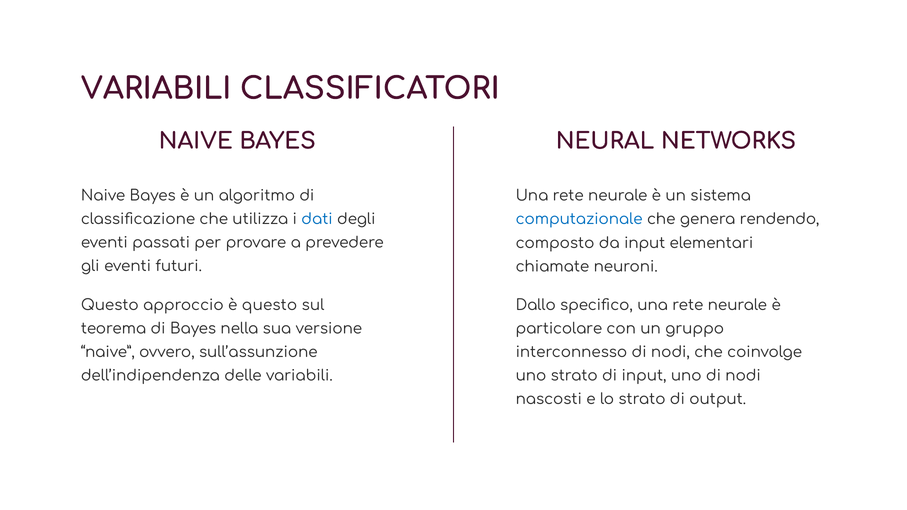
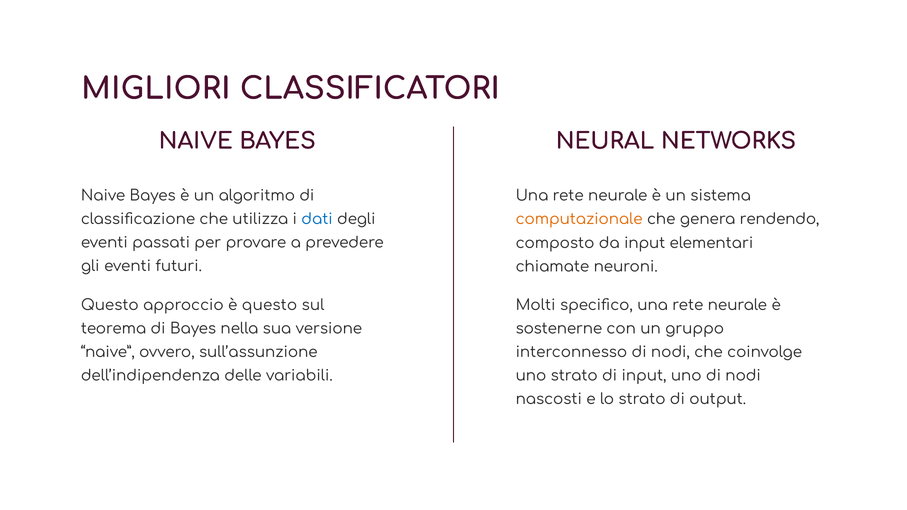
VARIABILI at (156, 89): VARIABILI -> MIGLIORI
computazionale colour: blue -> orange
Dallo: Dallo -> Molti
particolare: particolare -> sostenerne
